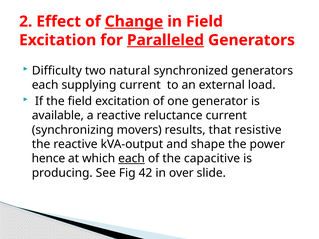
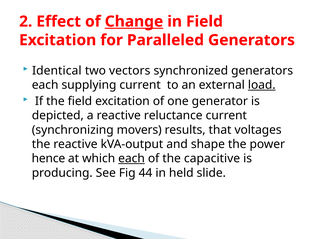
Paralleled underline: present -> none
Difficulty: Difficulty -> Identical
natural: natural -> vectors
load underline: none -> present
available: available -> depicted
resistive: resistive -> voltages
42: 42 -> 44
over: over -> held
